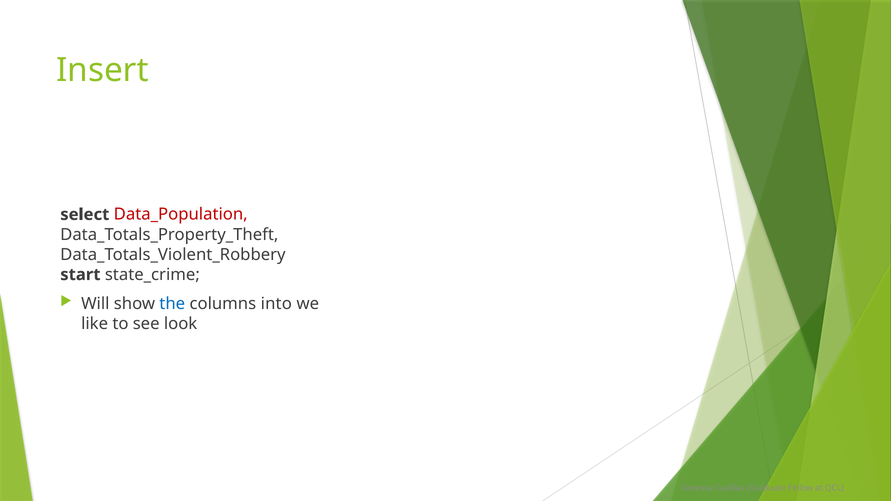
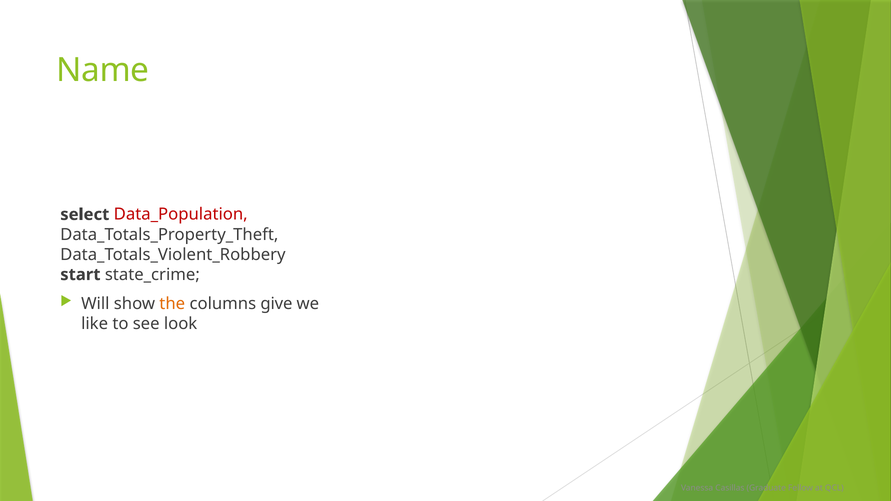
Insert: Insert -> Name
the colour: blue -> orange
into: into -> give
